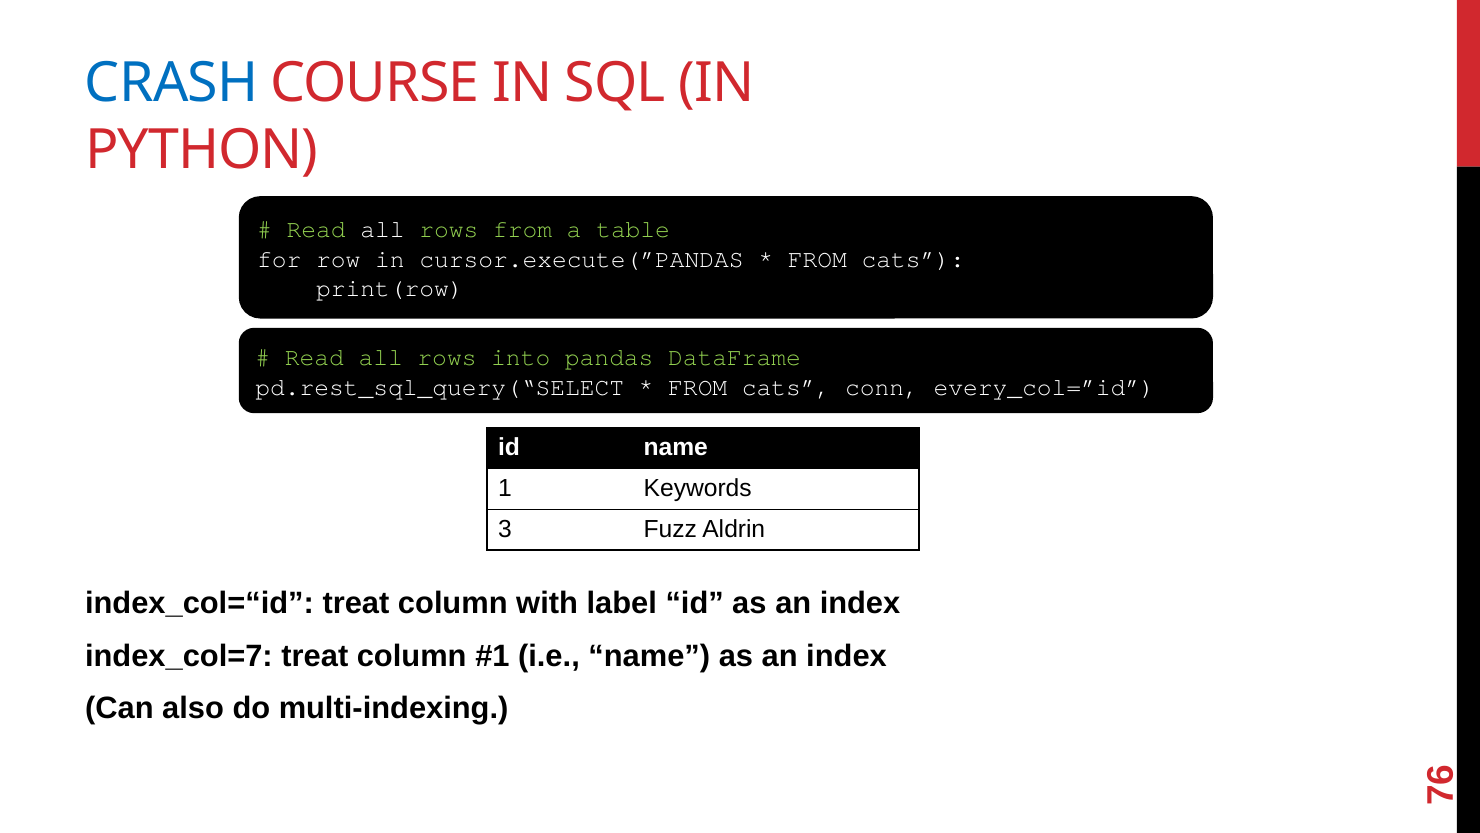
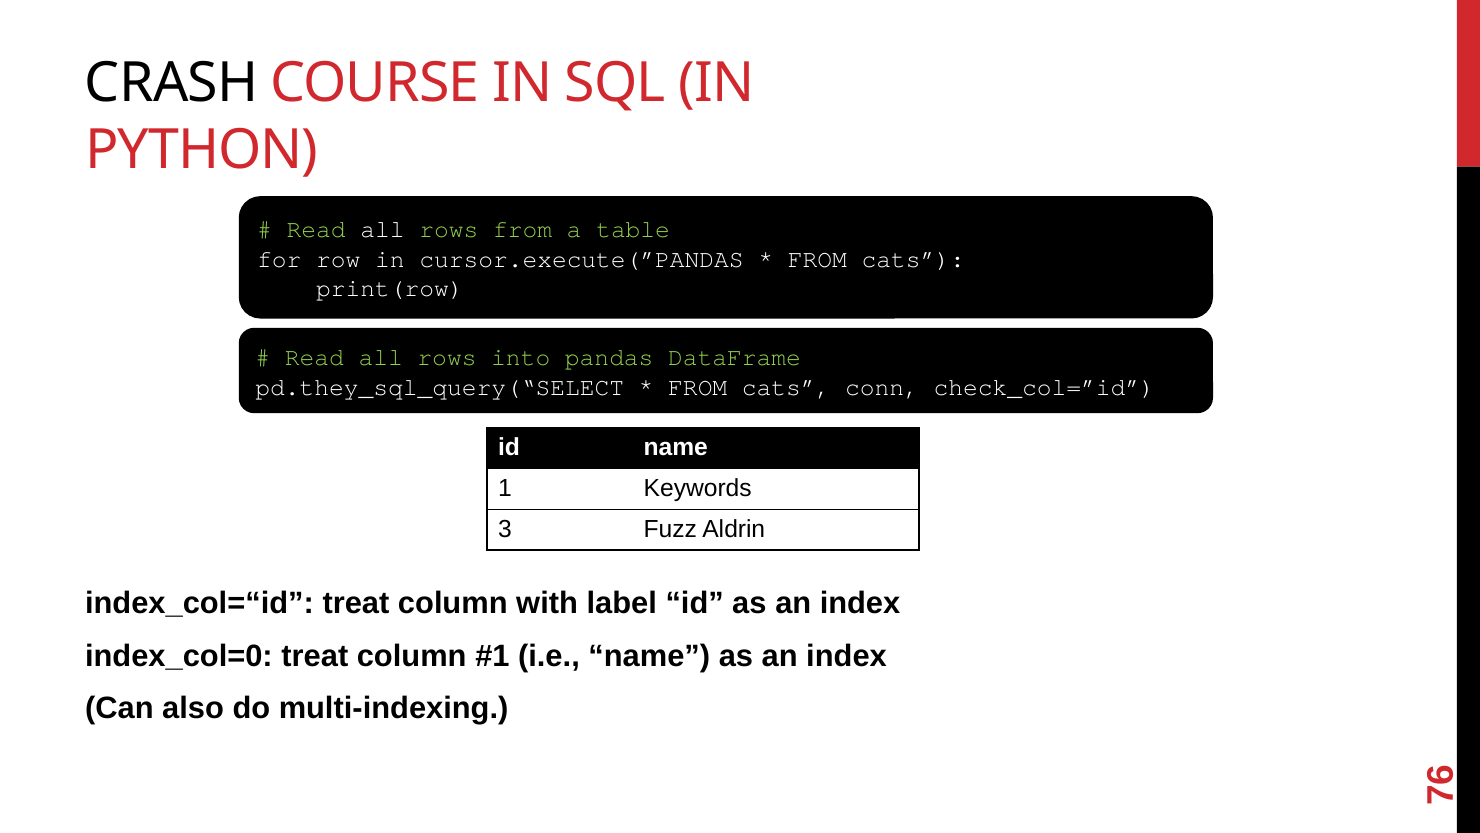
CRASH colour: blue -> black
pd.rest_sql_query(“SELECT: pd.rest_sql_query(“SELECT -> pd.they_sql_query(“SELECT
every_col=”id: every_col=”id -> check_col=”id
index_col=7: index_col=7 -> index_col=0
